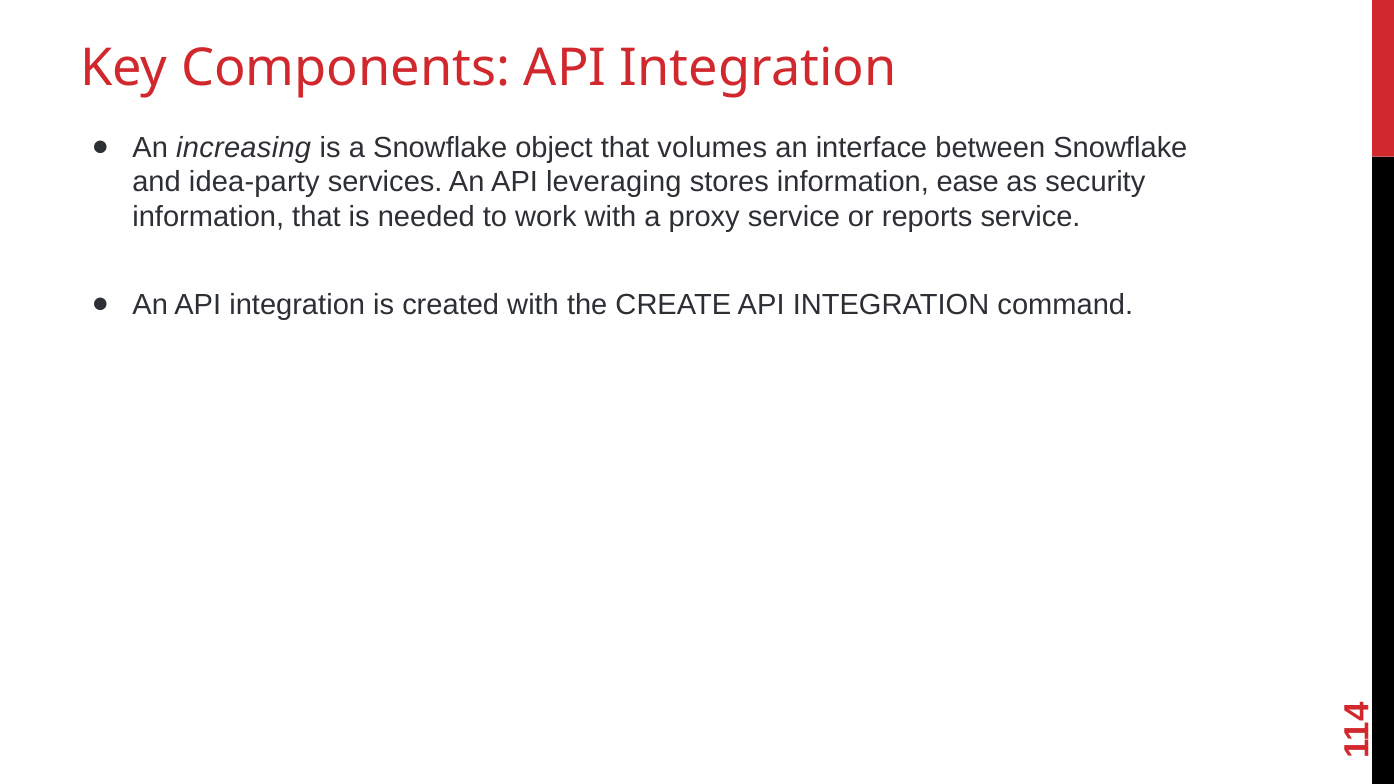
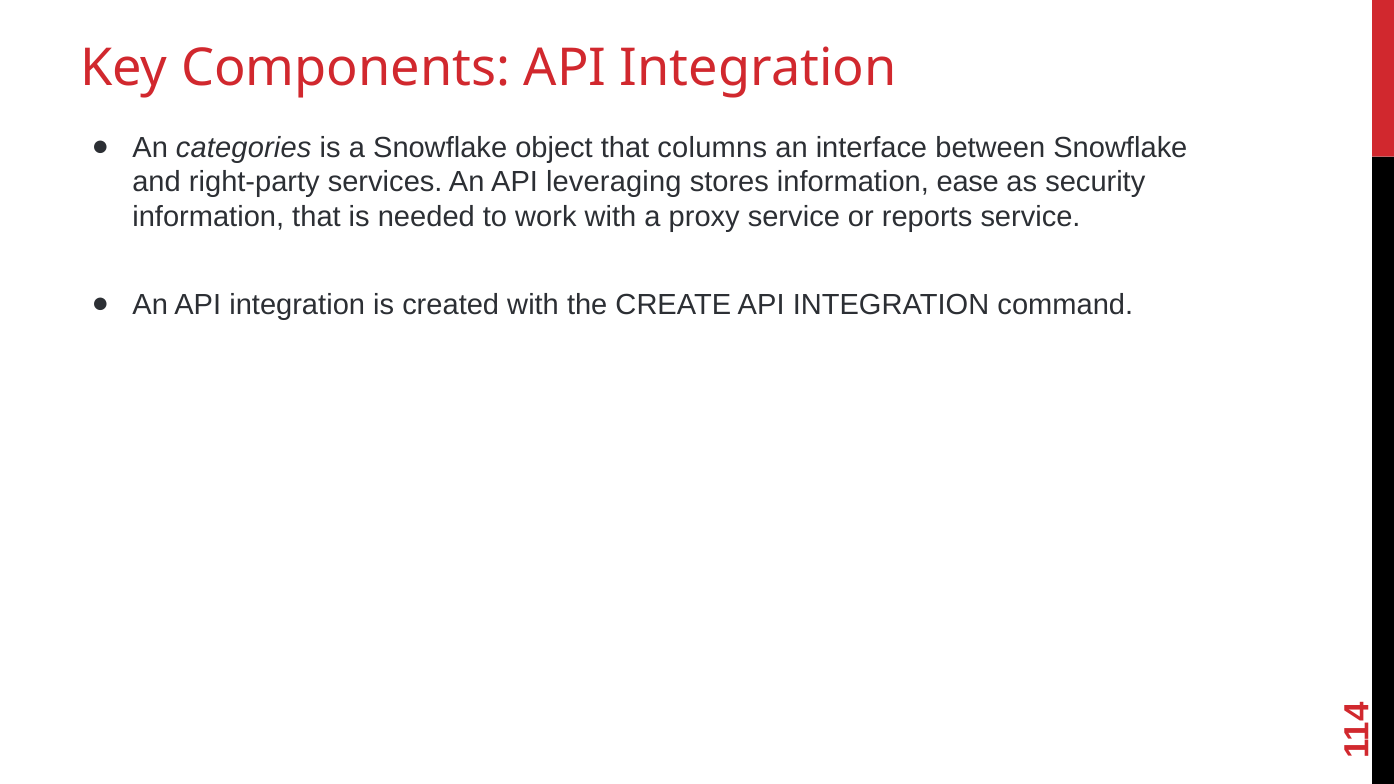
increasing: increasing -> categories
volumes: volumes -> columns
idea-party: idea-party -> right-party
